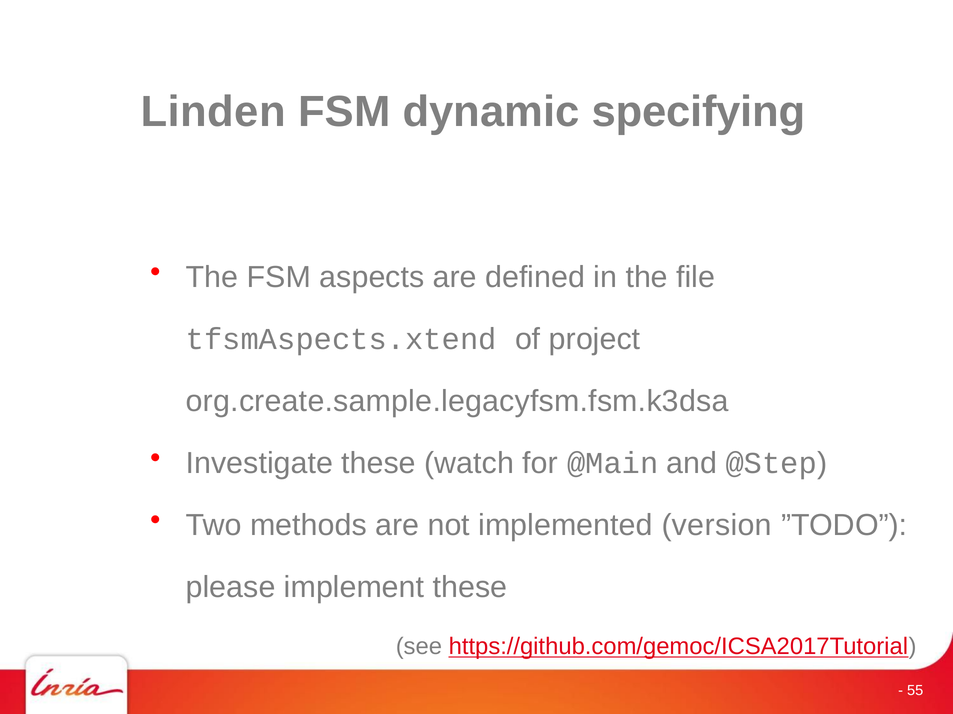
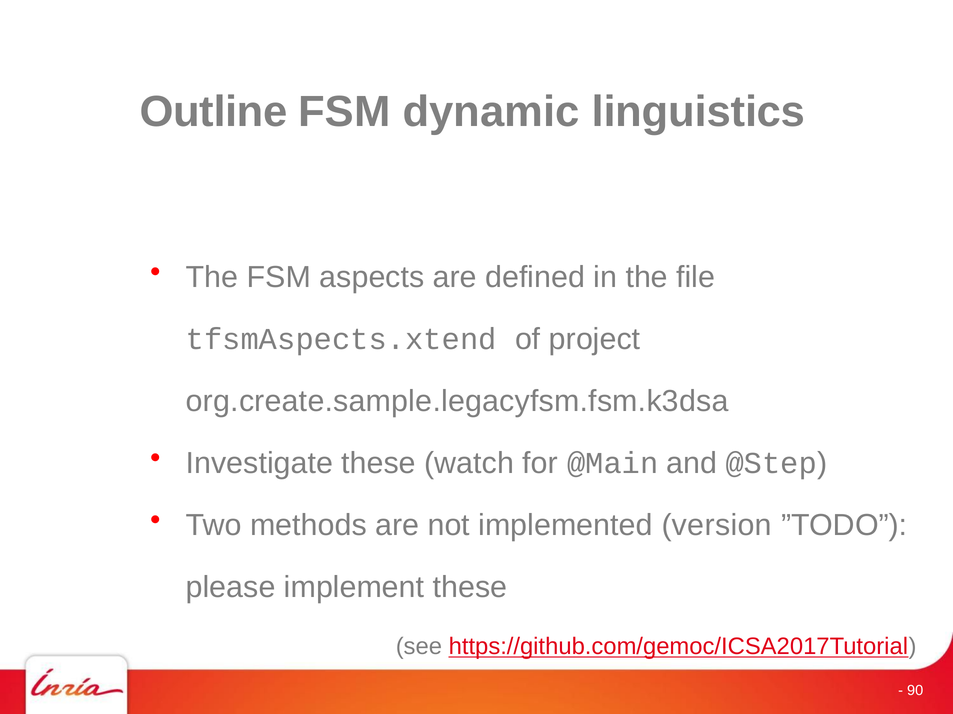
Linden: Linden -> Outline
specifying: specifying -> linguistics
55: 55 -> 90
